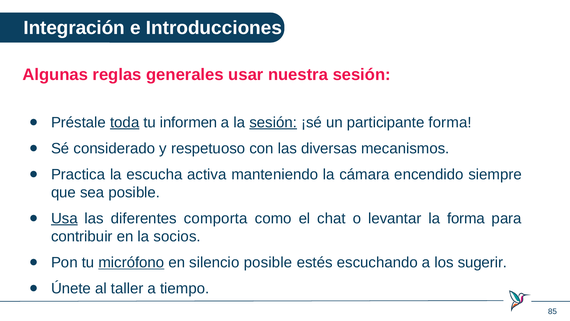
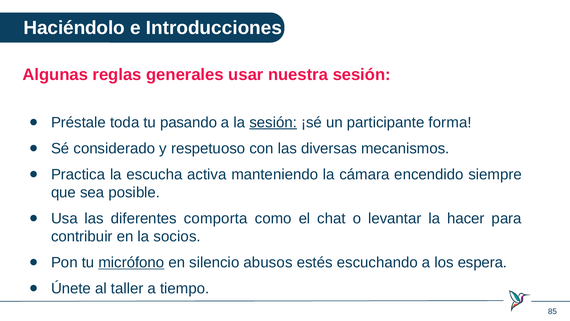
Integración: Integración -> Haciéndolo
toda underline: present -> none
informen: informen -> pasando
Usa underline: present -> none
la forma: forma -> hacer
silencio posible: posible -> abusos
sugerir: sugerir -> espera
